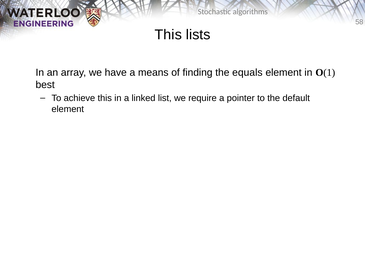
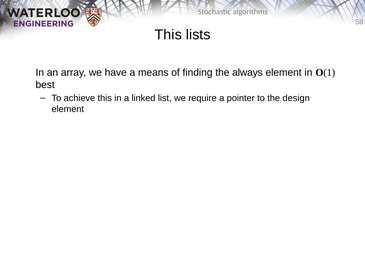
equals: equals -> always
default: default -> design
